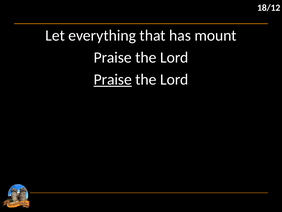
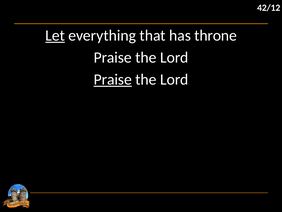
18/12: 18/12 -> 42/12
Let underline: none -> present
mount: mount -> throne
